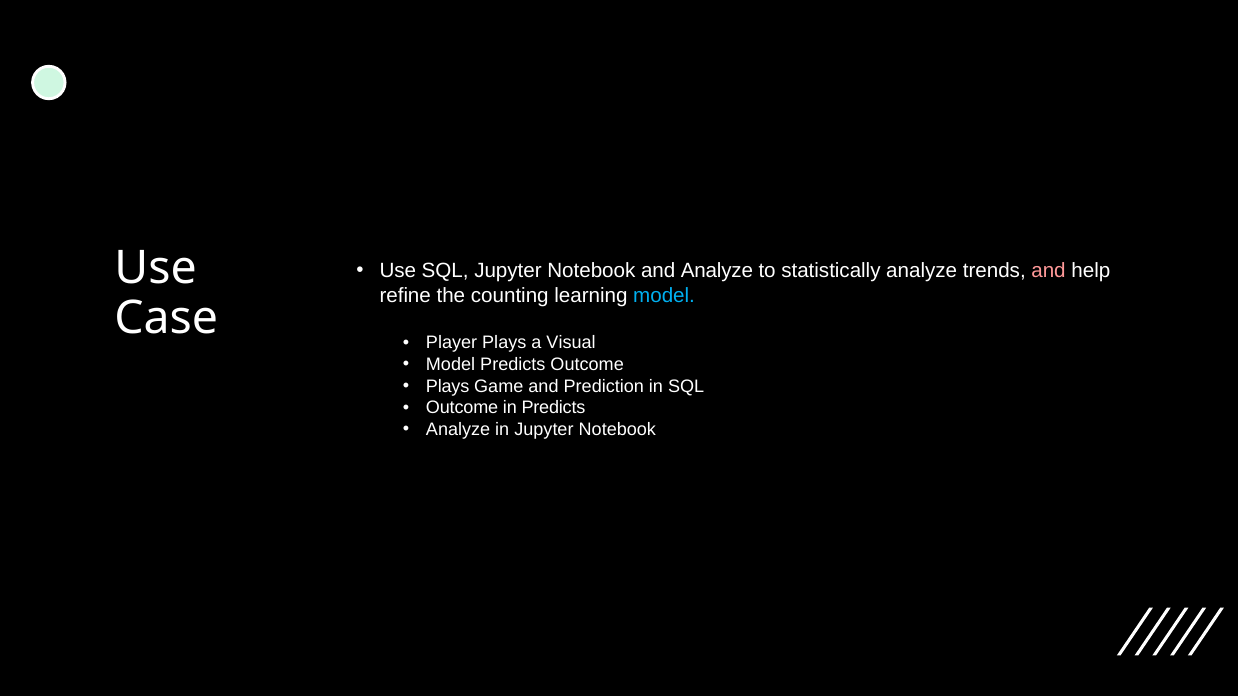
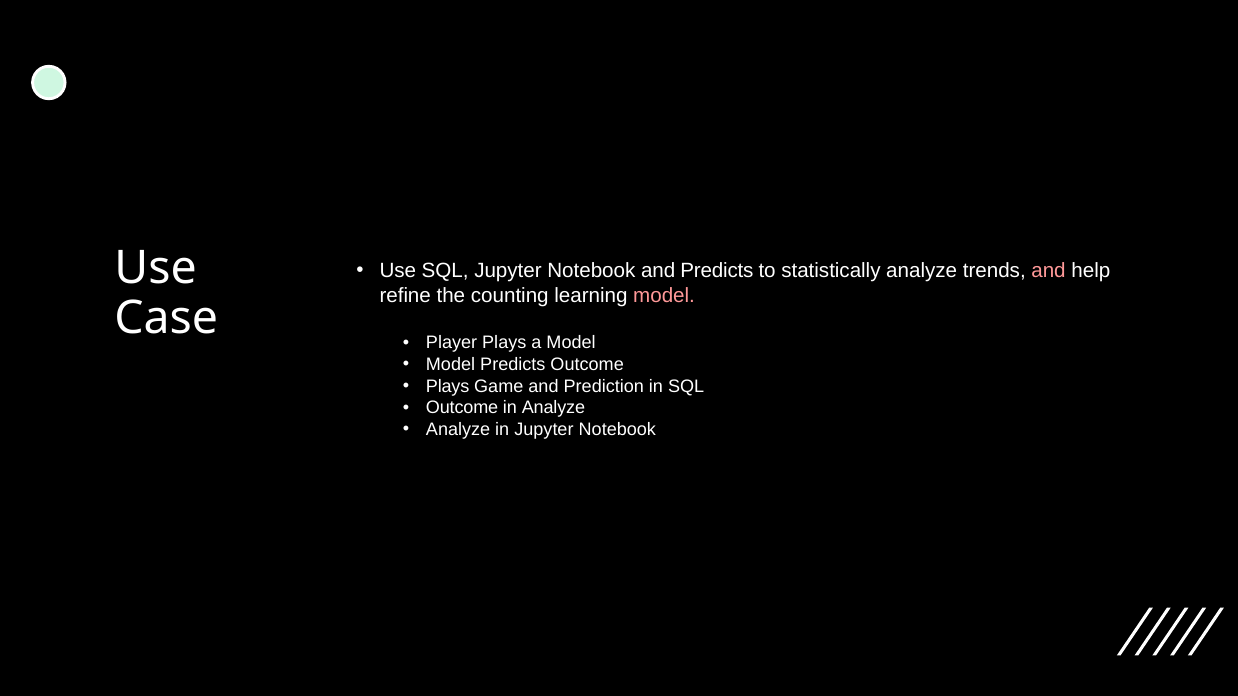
and Analyze: Analyze -> Predicts
model at (664, 295) colour: light blue -> pink
a Visual: Visual -> Model
in Predicts: Predicts -> Analyze
